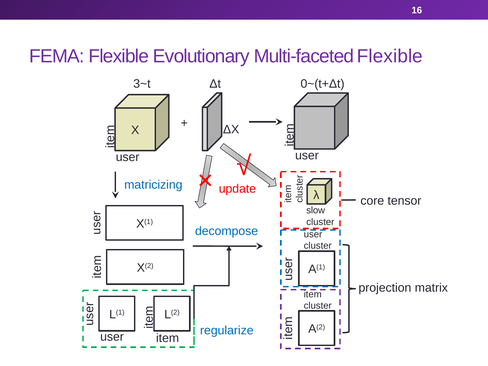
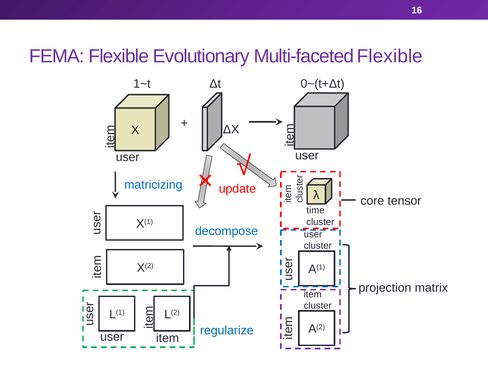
3~t: 3~t -> 1~t
slow: slow -> time
